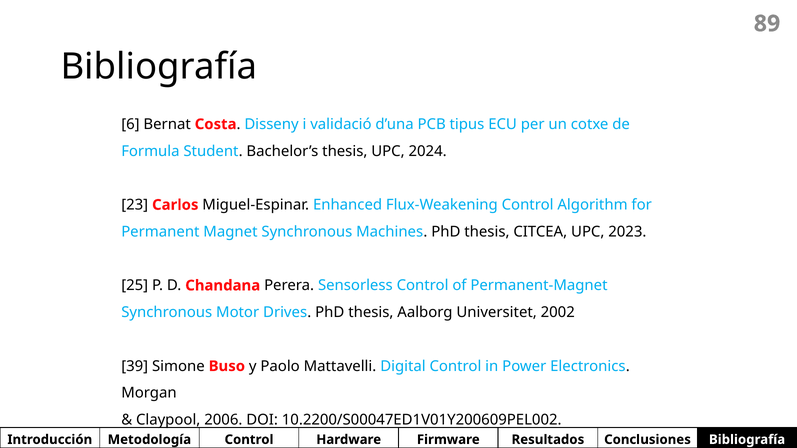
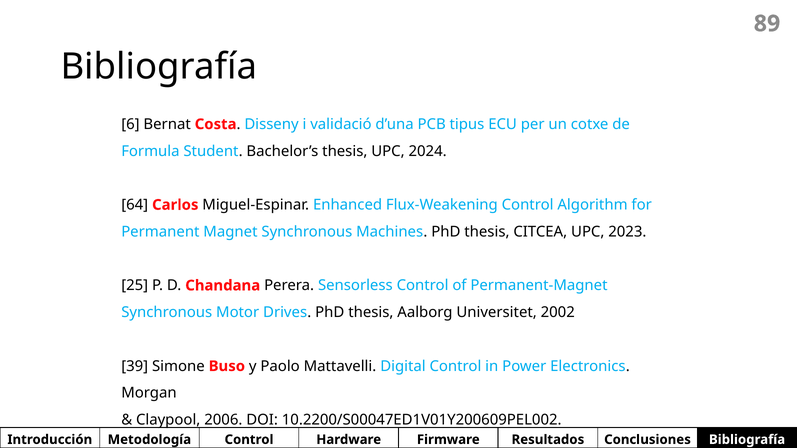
23: 23 -> 64
